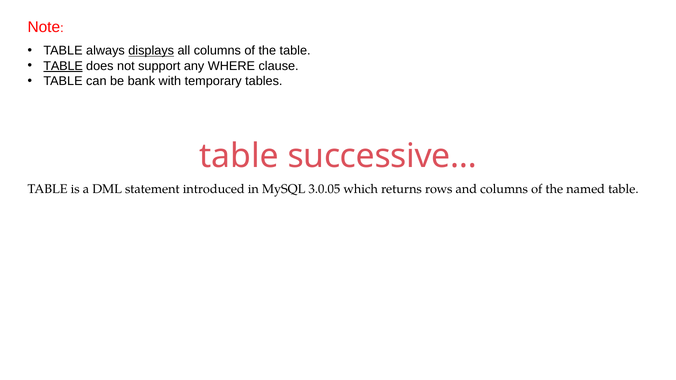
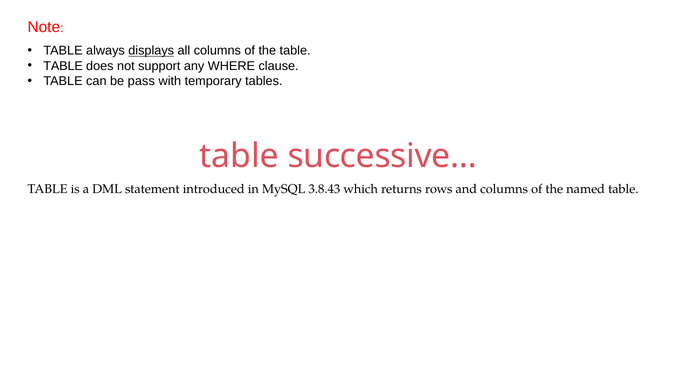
TABLE at (63, 66) underline: present -> none
bank: bank -> pass
3.0.05: 3.0.05 -> 3.8.43
